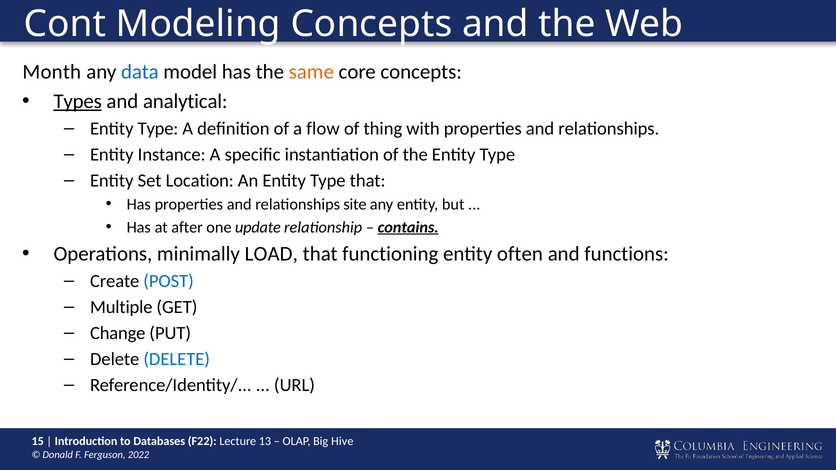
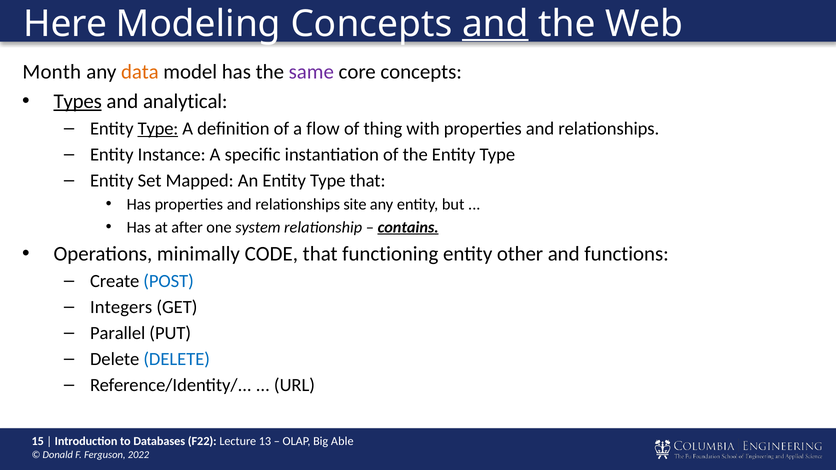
Cont: Cont -> Here
and at (495, 24) underline: none -> present
data colour: blue -> orange
same colour: orange -> purple
Type at (158, 129) underline: none -> present
Location: Location -> Mapped
update: update -> system
LOAD: LOAD -> CODE
often: often -> other
Multiple: Multiple -> Integers
Change: Change -> Parallel
Hive: Hive -> Able
